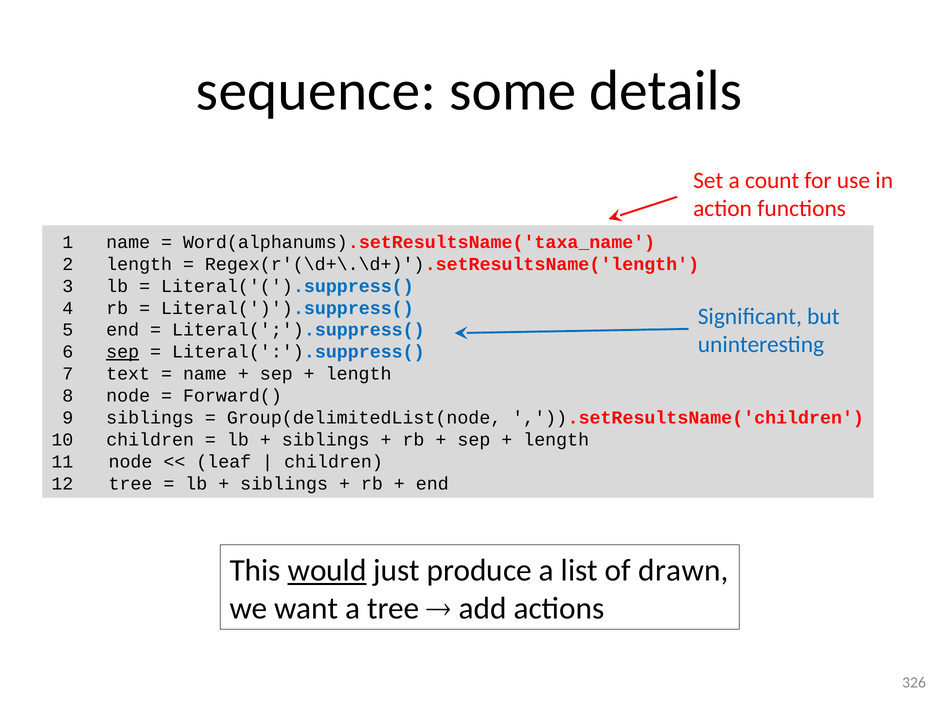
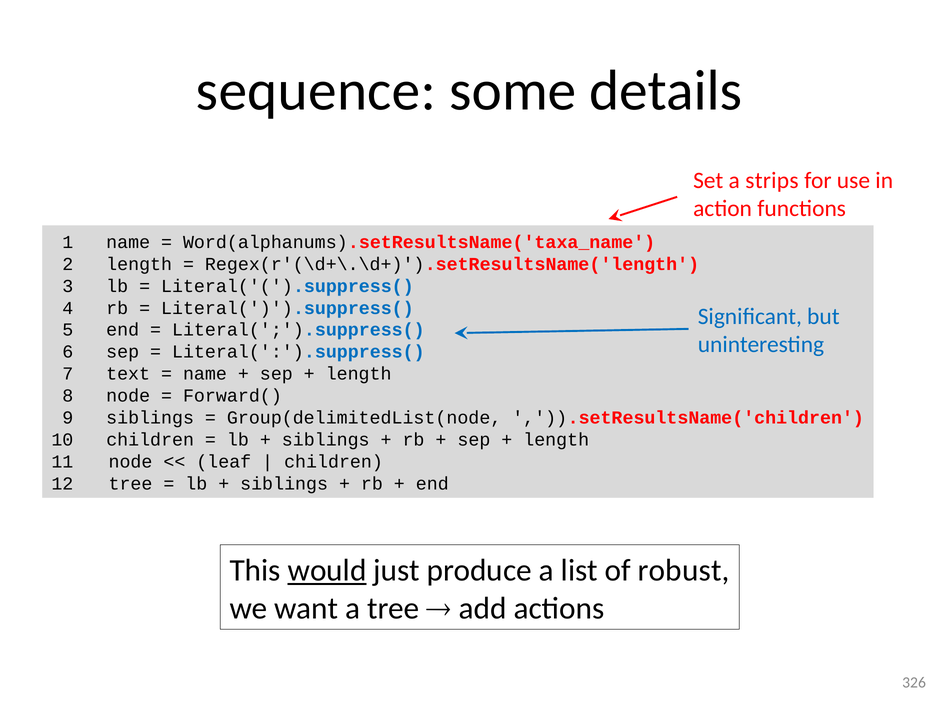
count: count -> strips
sep at (123, 351) underline: present -> none
drawn: drawn -> robust
